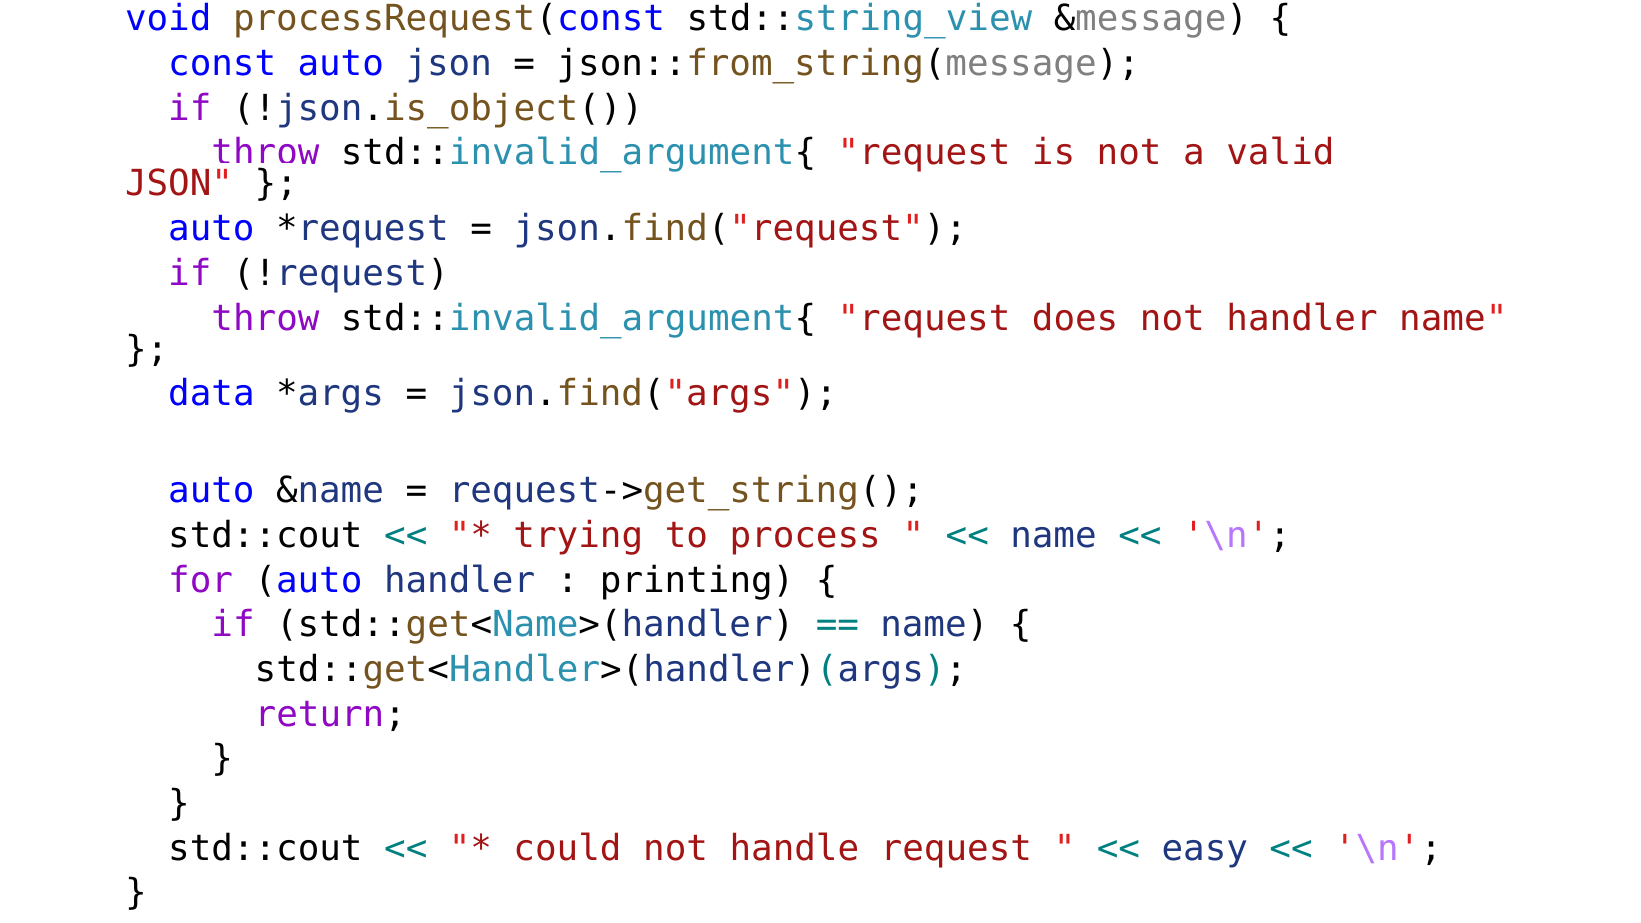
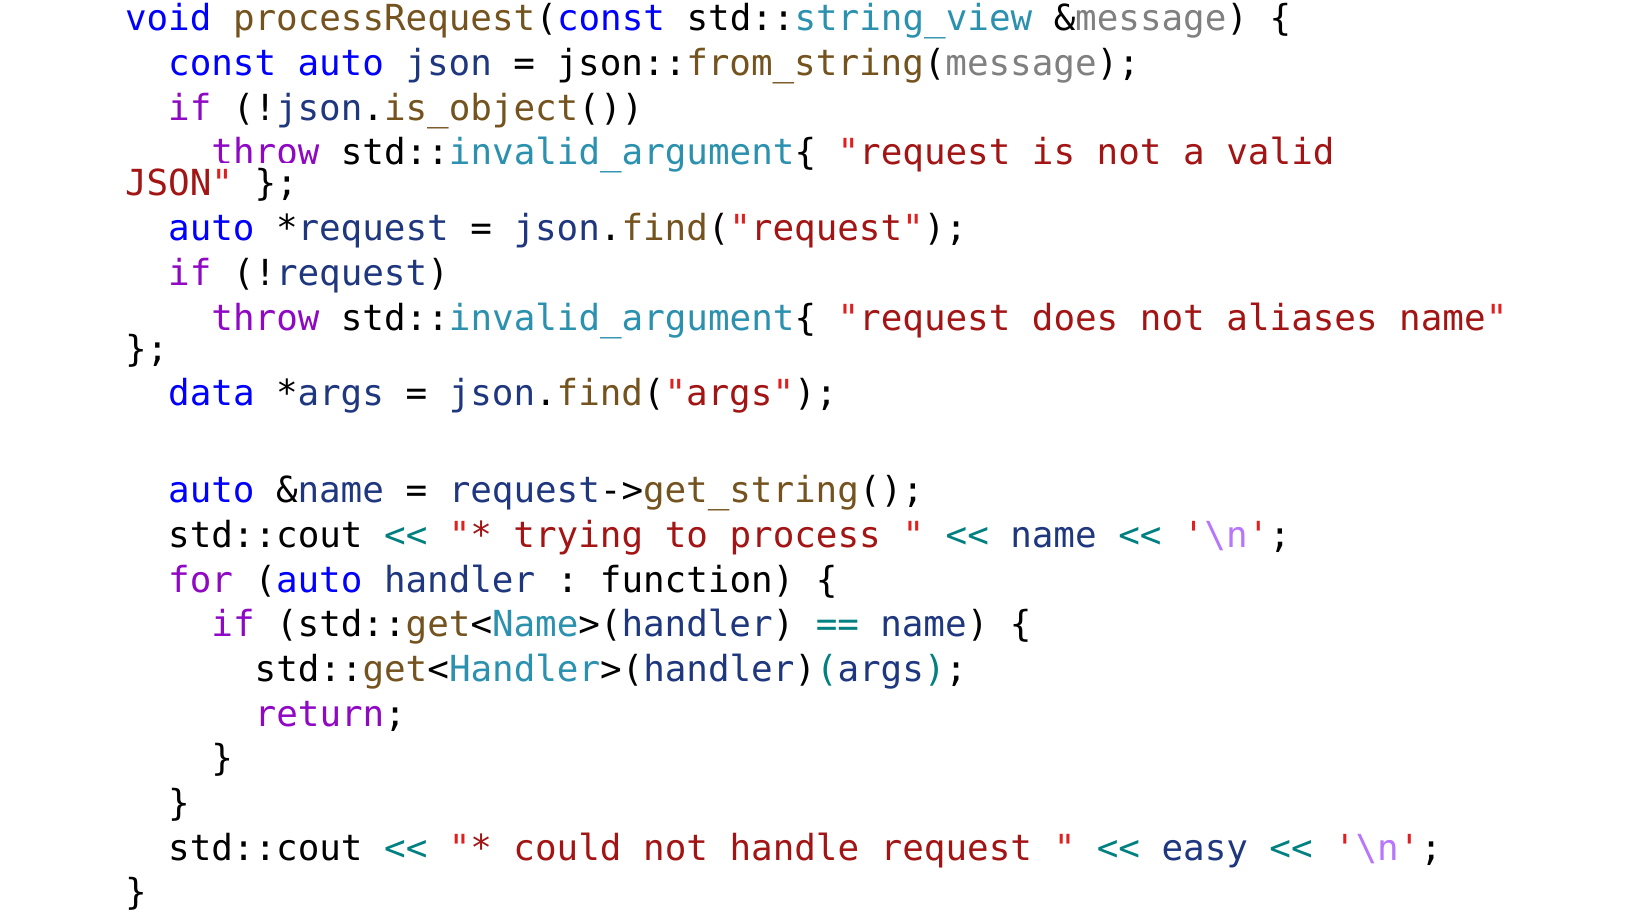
not handler: handler -> aliases
printing: printing -> function
